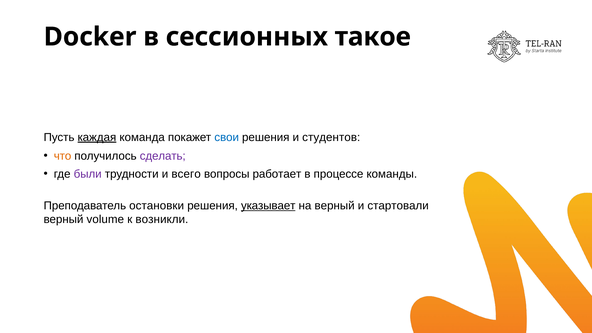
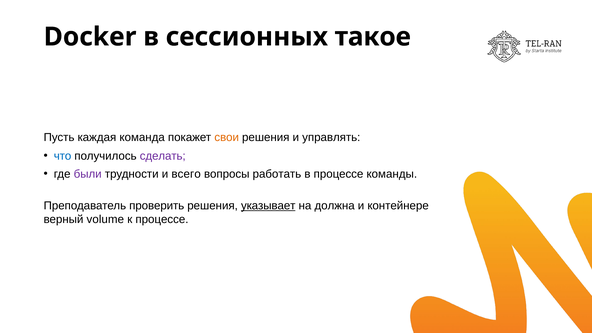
каждая underline: present -> none
свои colour: blue -> orange
студентов: студентов -> управлять
что colour: orange -> blue
работает: работает -> работать
остановки: остановки -> проверить
на верный: верный -> должна
стартовали: стартовали -> контейнере
к возникли: возникли -> процессе
